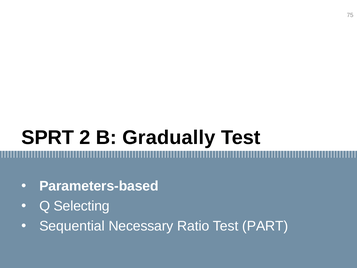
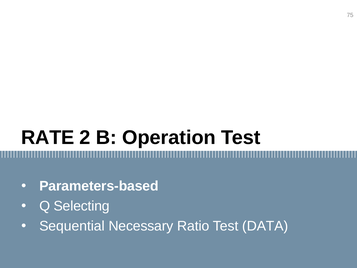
SPRT: SPRT -> RATE
Gradually: Gradually -> Operation
PART: PART -> DATA
